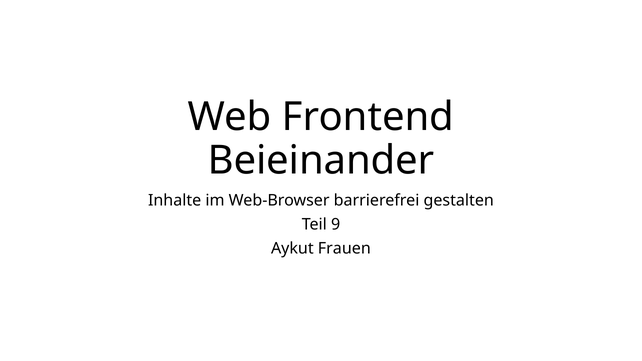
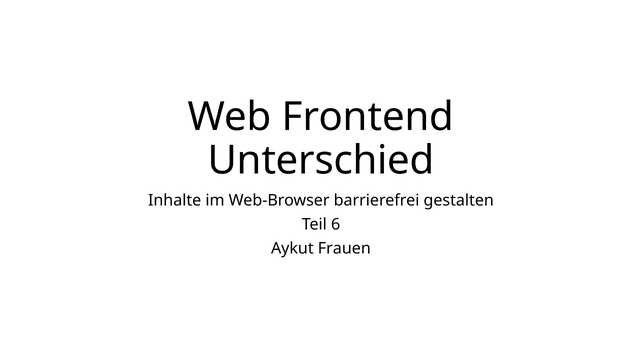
Beieinander: Beieinander -> Unterschied
9: 9 -> 6
